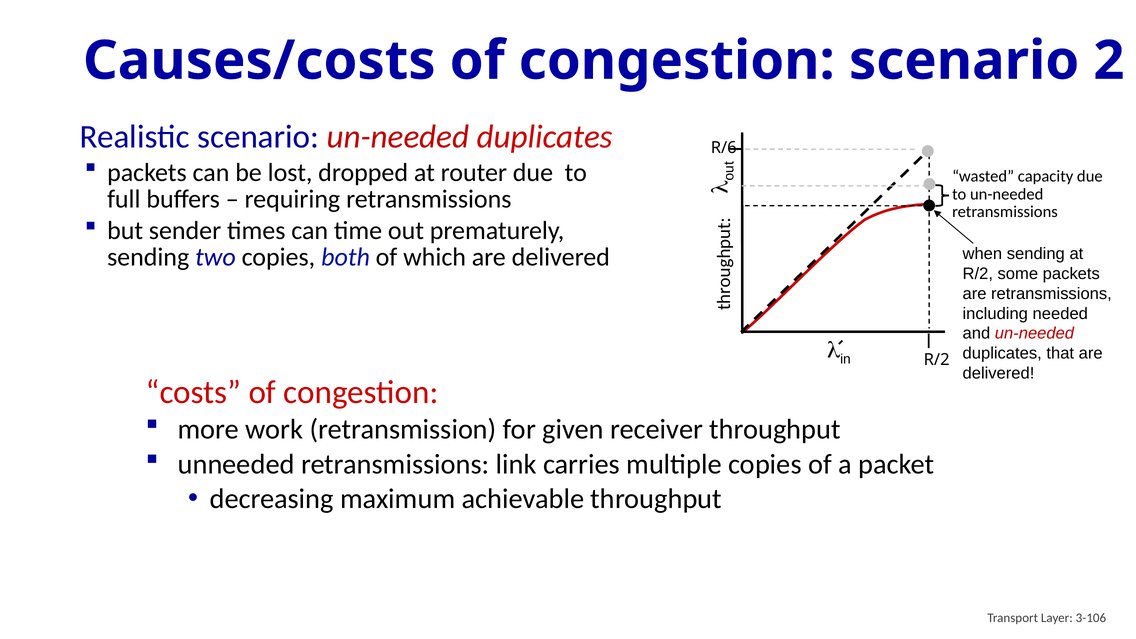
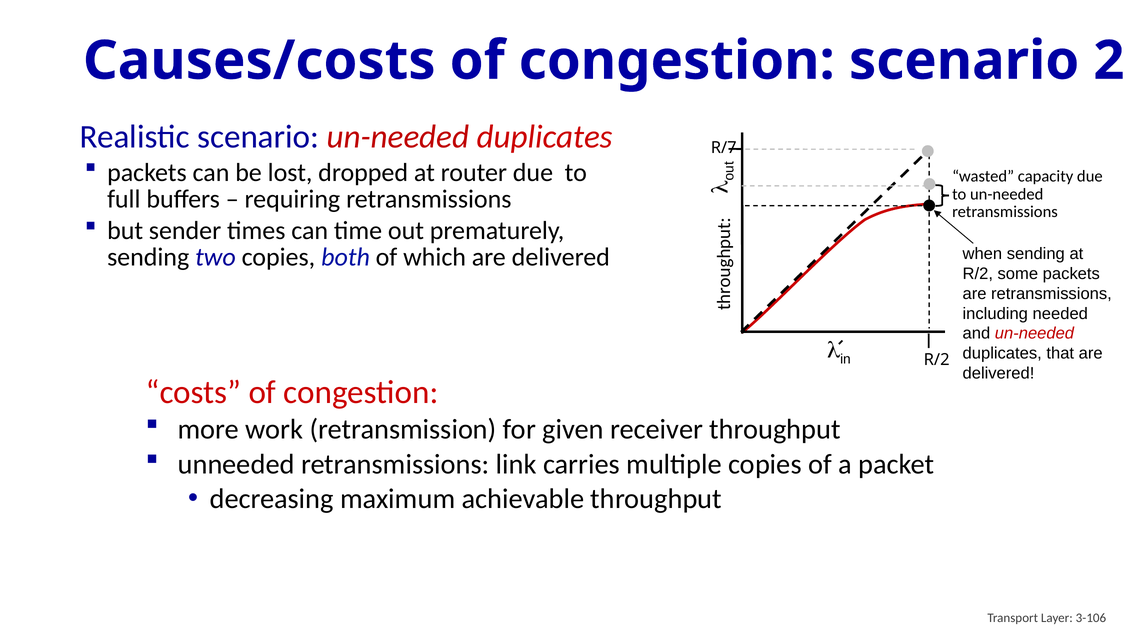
R/6: R/6 -> R/7
